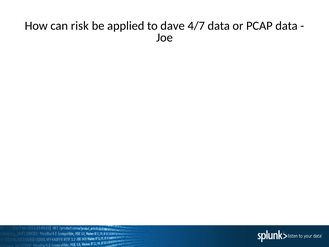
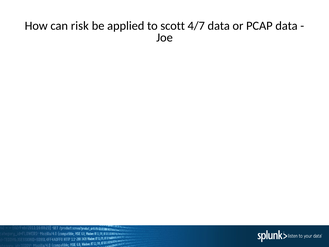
dave: dave -> scott
